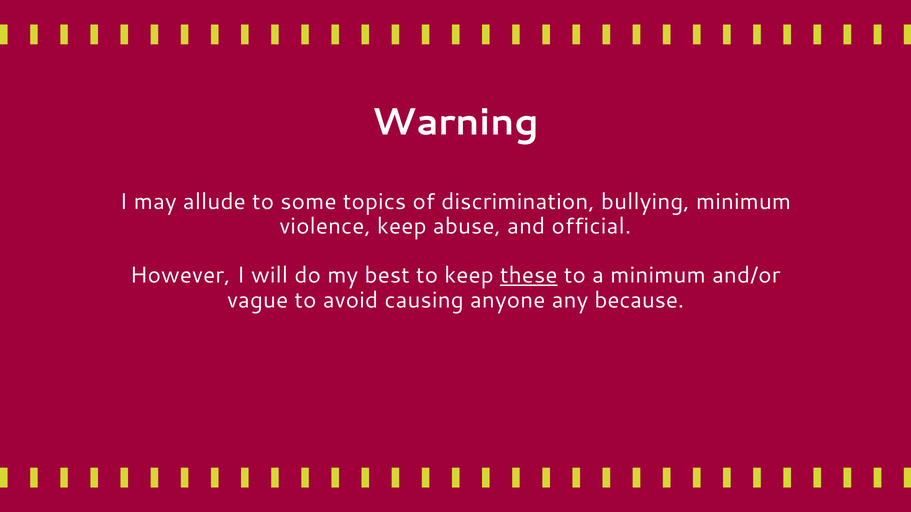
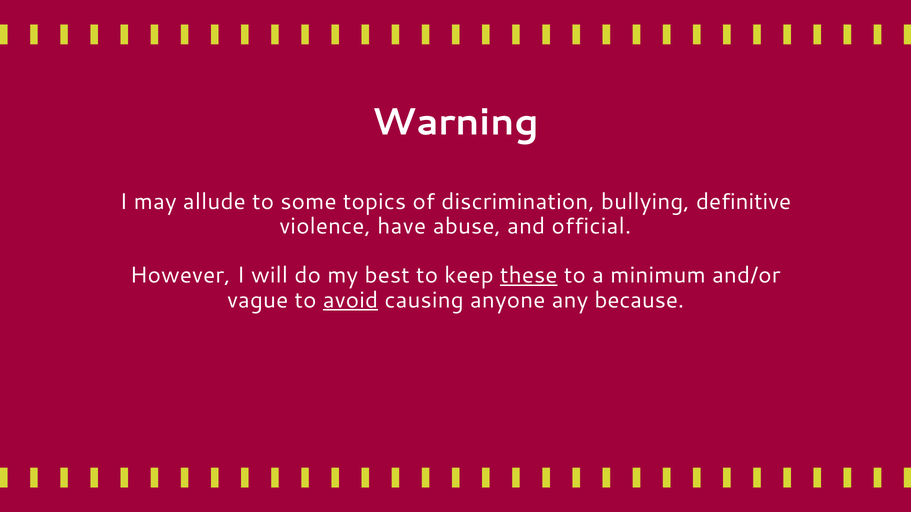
bullying minimum: minimum -> definitive
violence keep: keep -> have
avoid underline: none -> present
